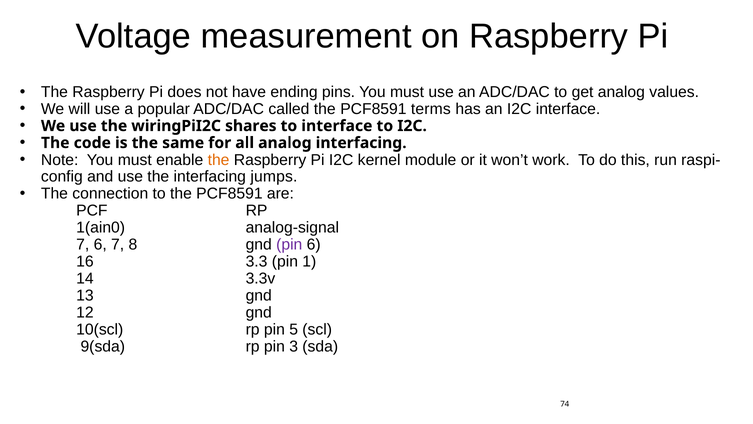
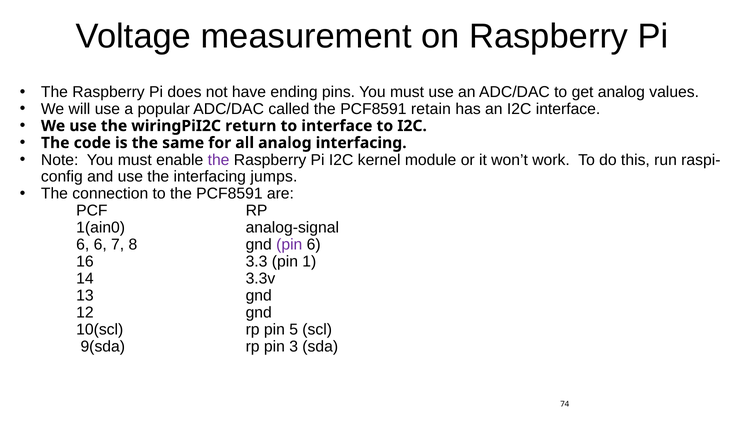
terms: terms -> retain
shares: shares -> return
the at (219, 160) colour: orange -> purple
7 at (83, 244): 7 -> 6
